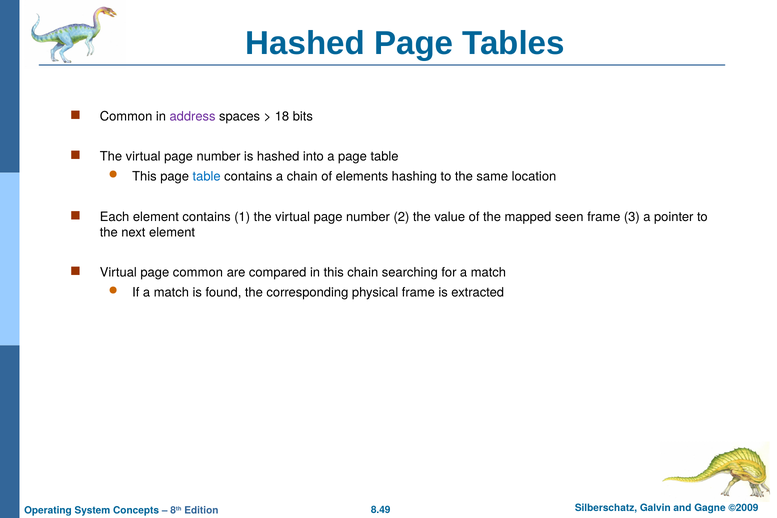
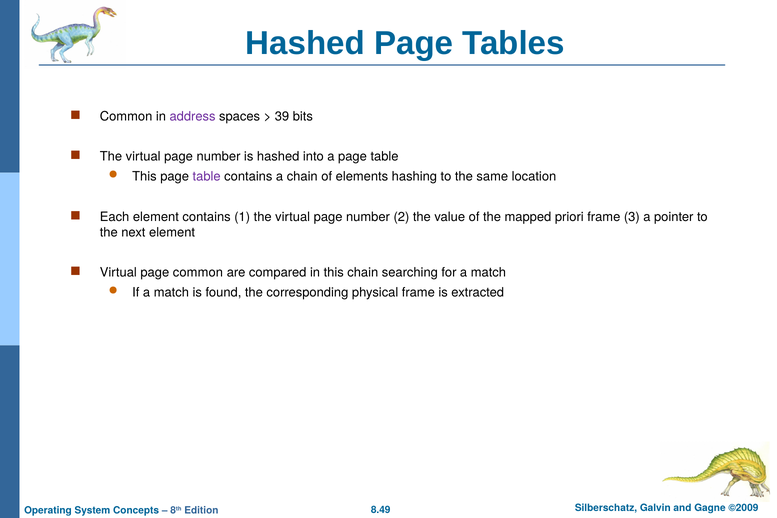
18: 18 -> 39
table at (207, 177) colour: blue -> purple
seen: seen -> priori
